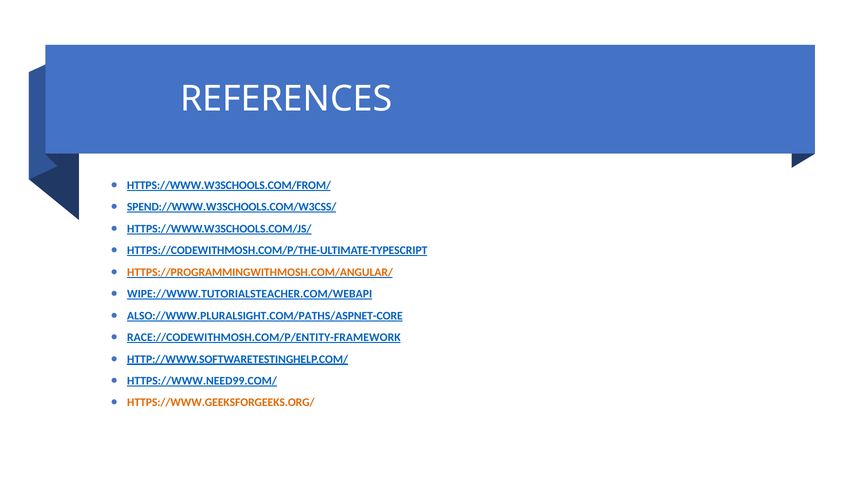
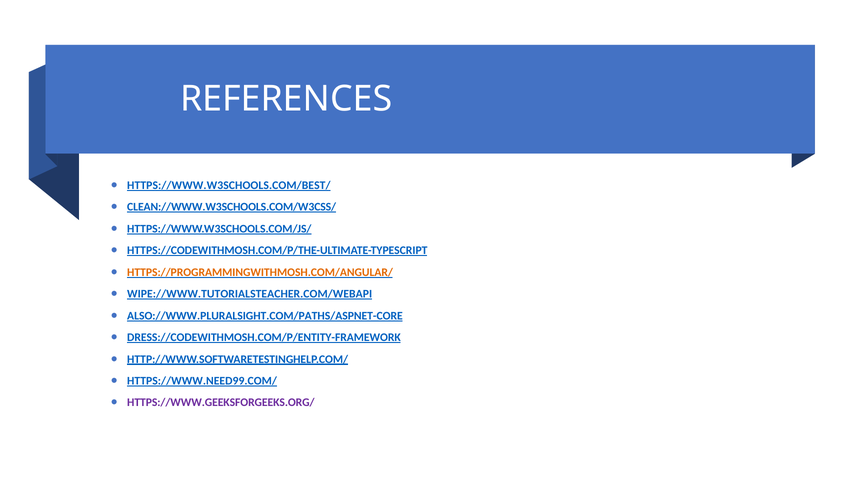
HTTPS://WWW.W3SCHOOLS.COM/FROM/: HTTPS://WWW.W3SCHOOLS.COM/FROM/ -> HTTPS://WWW.W3SCHOOLS.COM/BEST/
SPEND://WWW.W3SCHOOLS.COM/W3CSS/: SPEND://WWW.W3SCHOOLS.COM/W3CSS/ -> CLEAN://WWW.W3SCHOOLS.COM/W3CSS/
RACE://CODEWITHMOSH.COM/P/ENTITY-FRAMEWORK: RACE://CODEWITHMOSH.COM/P/ENTITY-FRAMEWORK -> DRESS://CODEWITHMOSH.COM/P/ENTITY-FRAMEWORK
HTTPS://WWW.GEEKSFORGEEKS.ORG/ colour: orange -> purple
